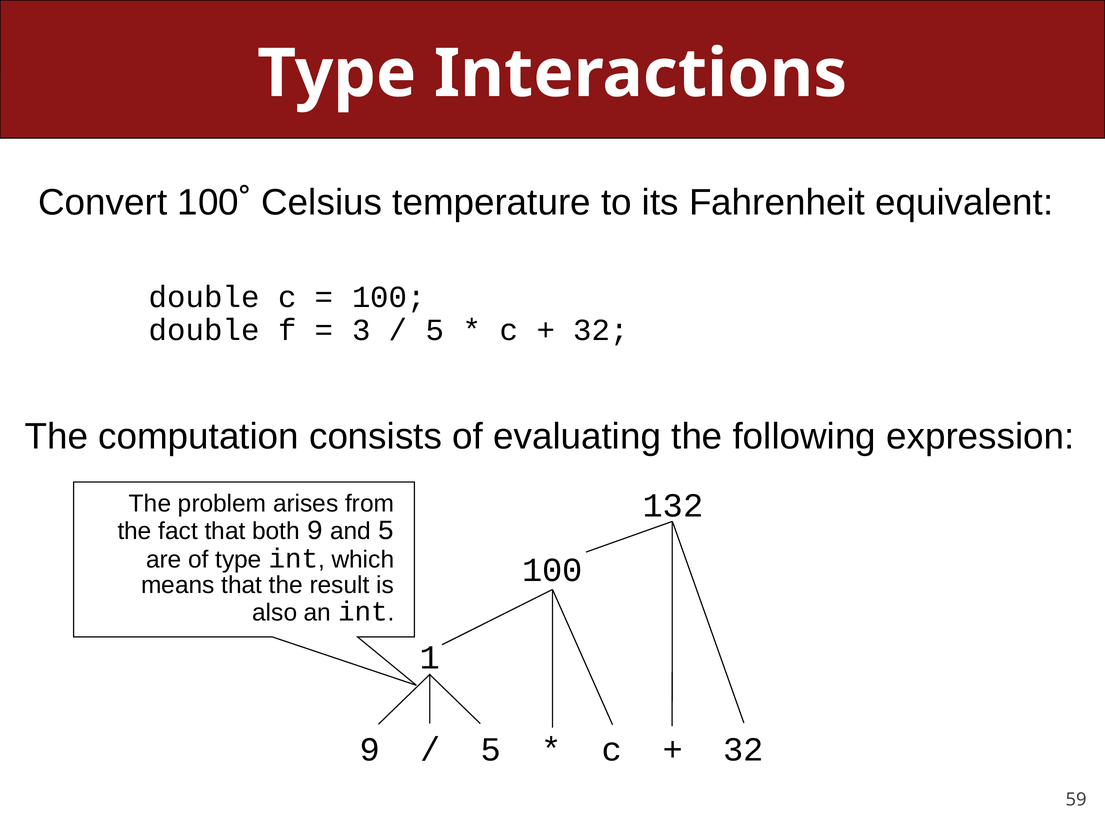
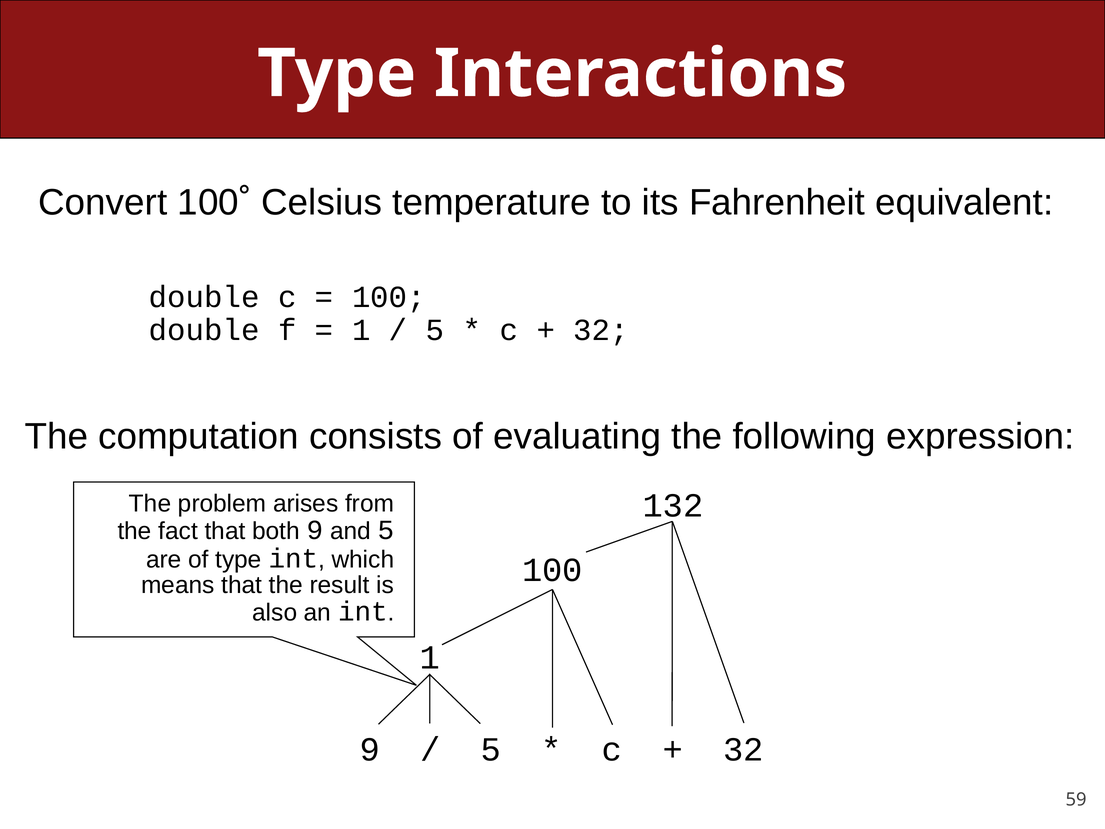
3 at (361, 330): 3 -> 1
